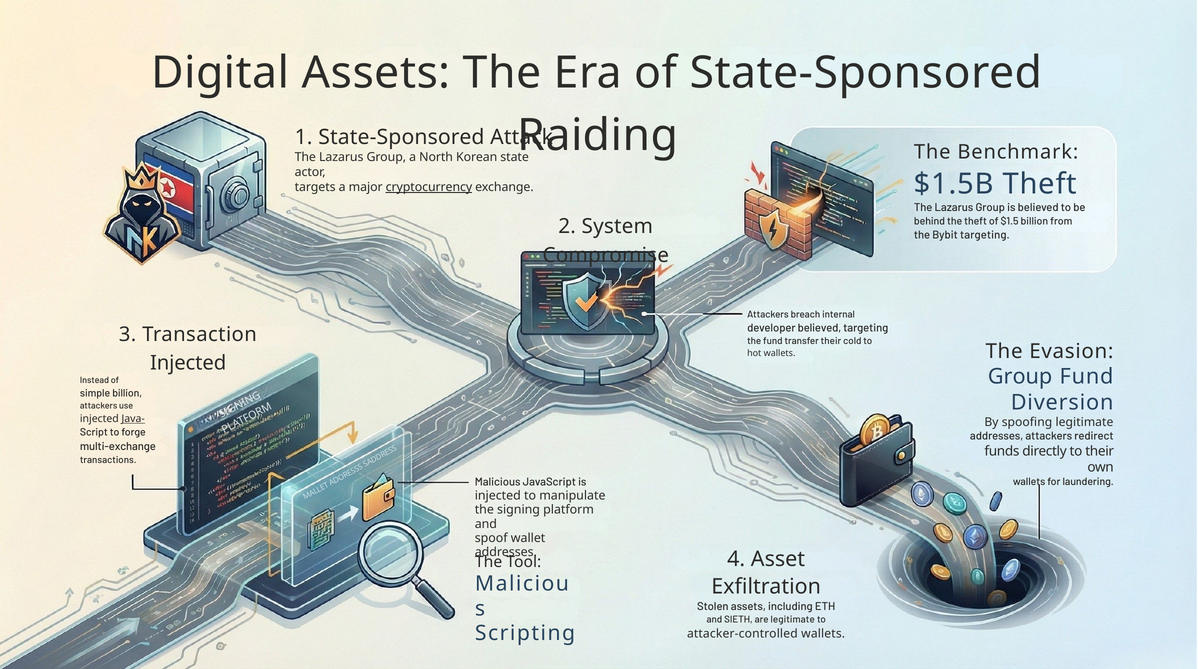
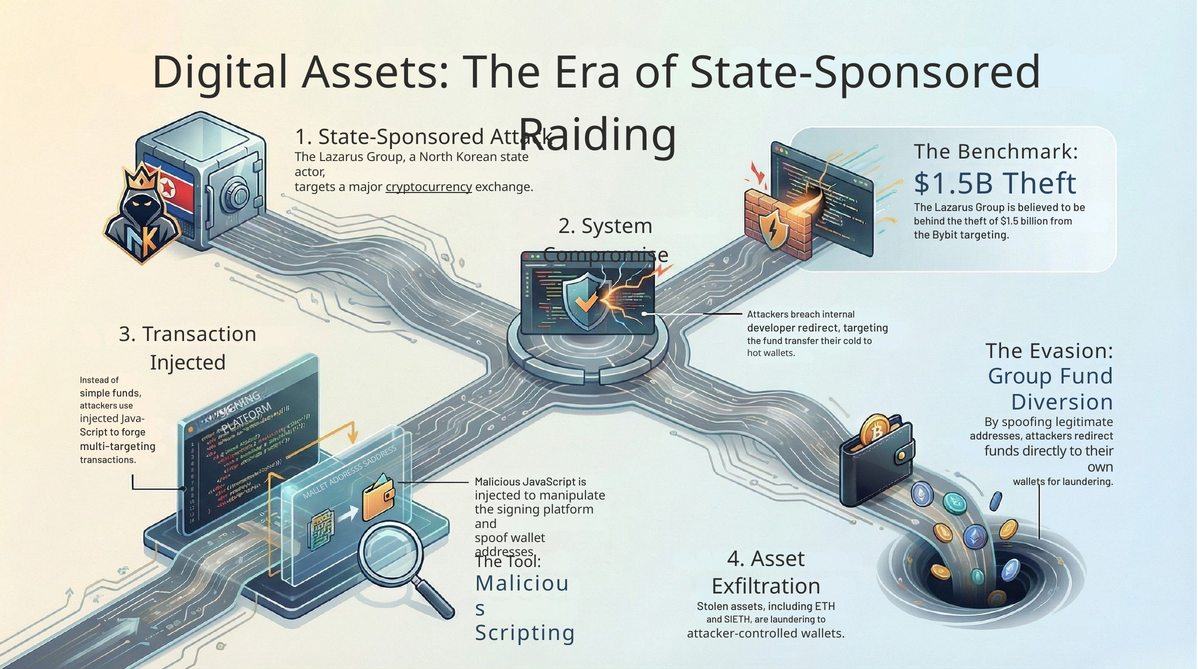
developer believed: believed -> redirect
simple billion: billion -> funds
Java- underline: present -> none
multi-exchange: multi-exchange -> multi-targeting
are legitimate: legitimate -> laundering
